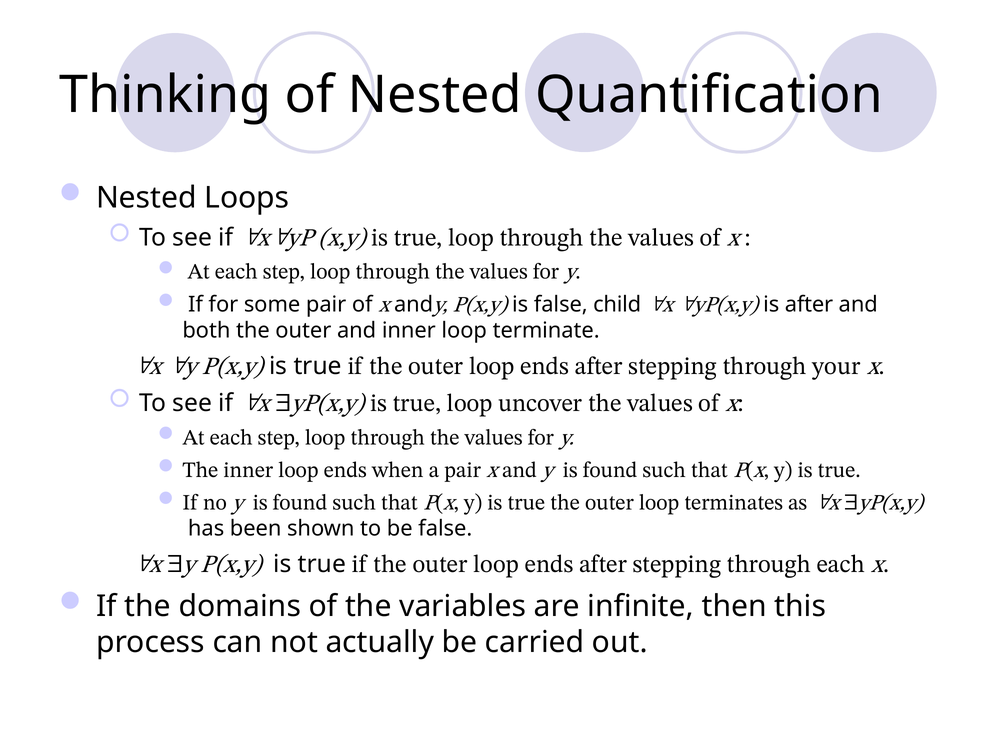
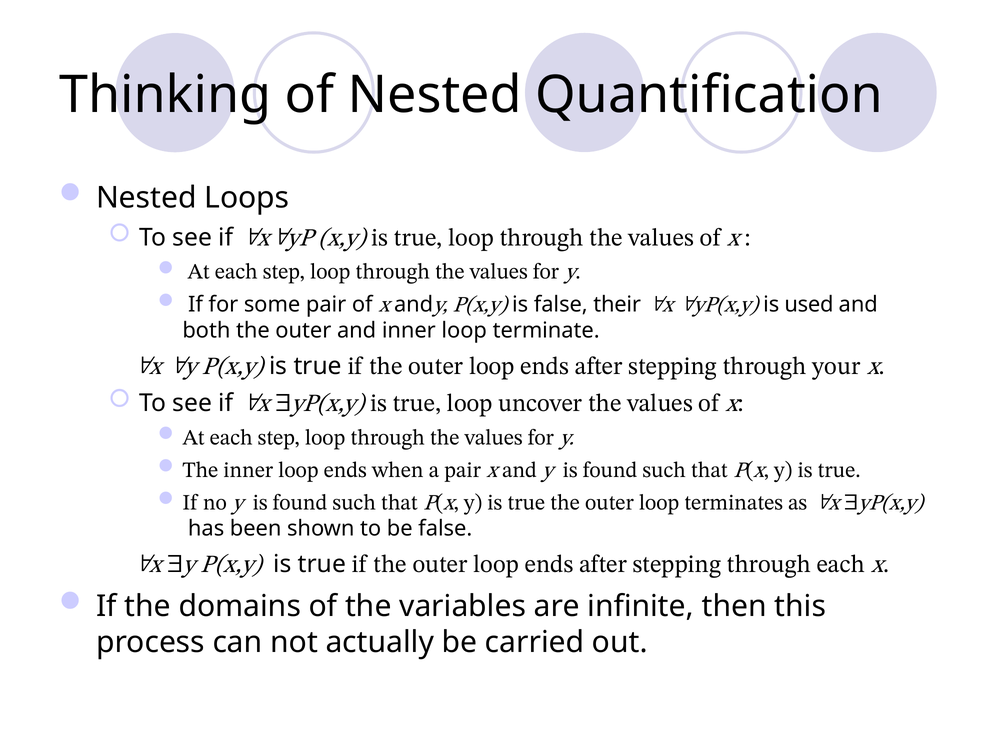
child: child -> their
is after: after -> used
